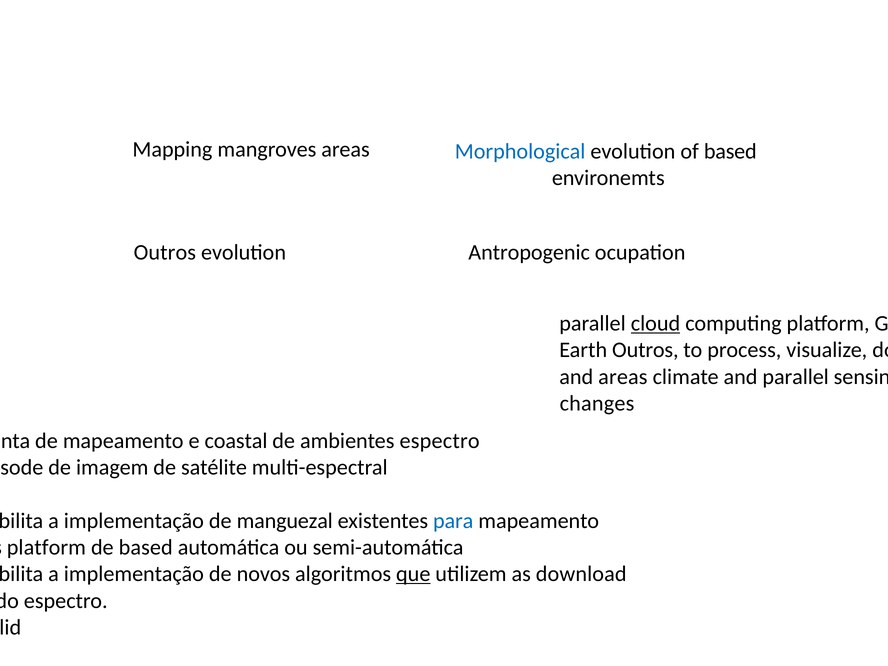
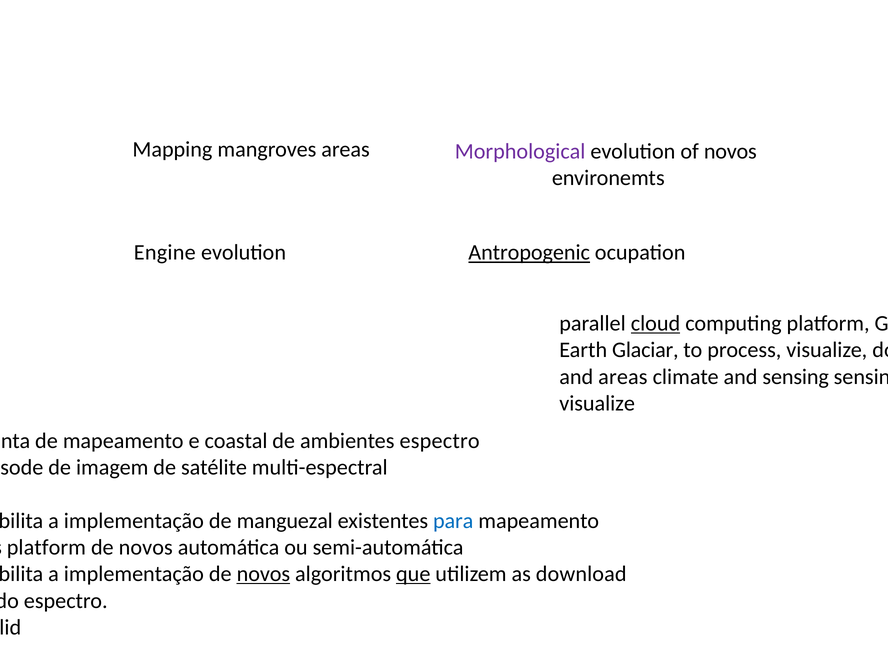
Morphological colour: blue -> purple
of based: based -> novos
Outros at (165, 253): Outros -> Engine
Antropogenic underline: none -> present
Earth Outros: Outros -> Glaciar
and parallel: parallel -> sensing
changes at (597, 403): changes -> visualize
based at (146, 547): based -> novos
novos at (263, 574) underline: none -> present
